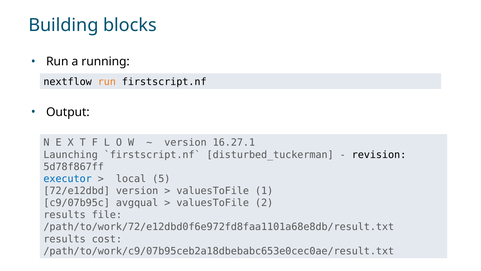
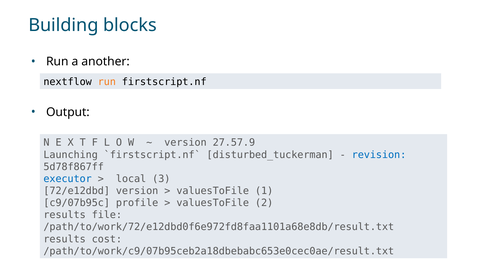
running: running -> another
16.27.1: 16.27.1 -> 27.57.9
revision colour: black -> blue
5: 5 -> 3
avgqual: avgqual -> profile
